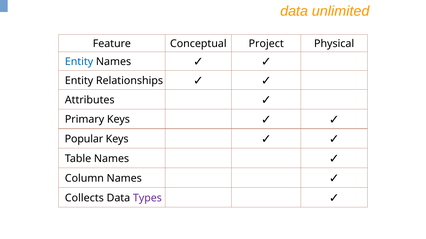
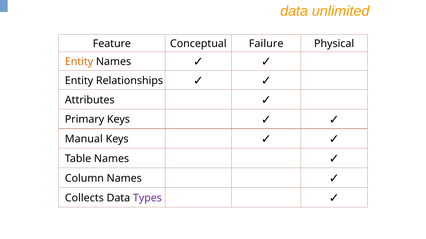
Project: Project -> Failure
Entity at (79, 62) colour: blue -> orange
Popular: Popular -> Manual
